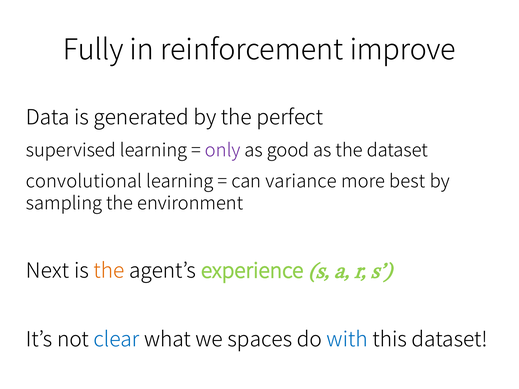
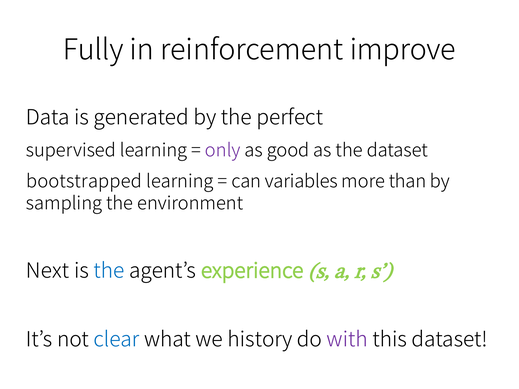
convolutional: convolutional -> bootstrapped
variance: variance -> variables
best: best -> than
the at (109, 271) colour: orange -> blue
spaces: spaces -> history
with colour: blue -> purple
